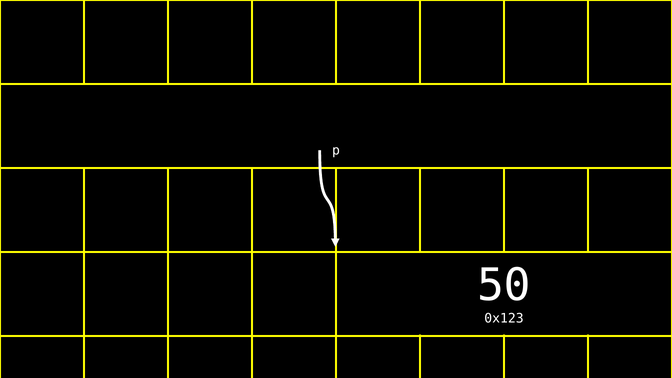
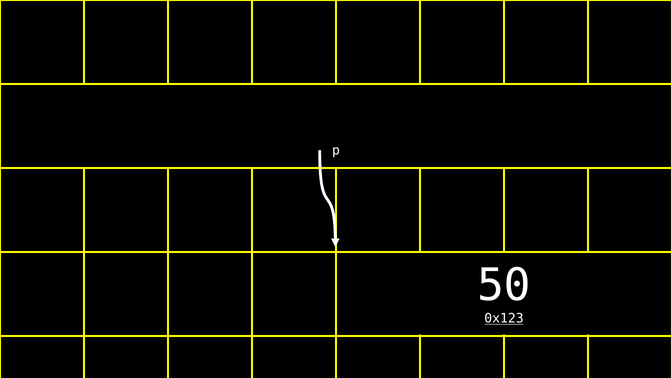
0x123 underline: none -> present
